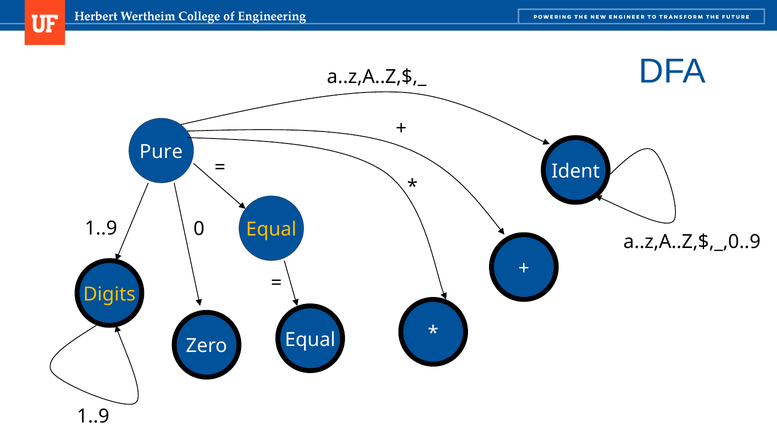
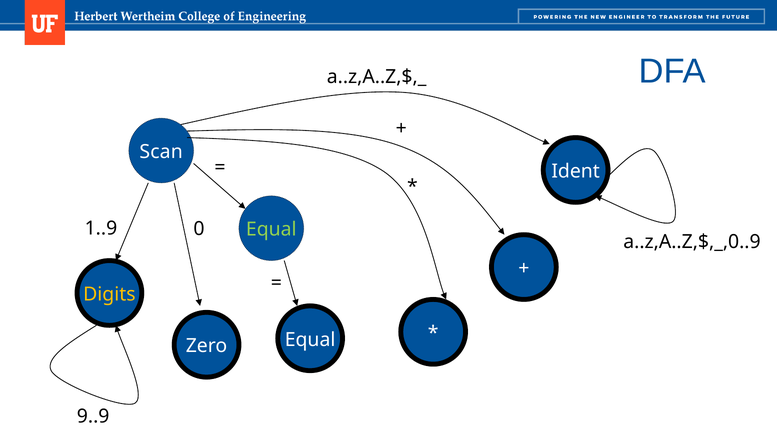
Pure: Pure -> Scan
Equal at (271, 230) colour: yellow -> light green
1..9 at (93, 417): 1..9 -> 9..9
